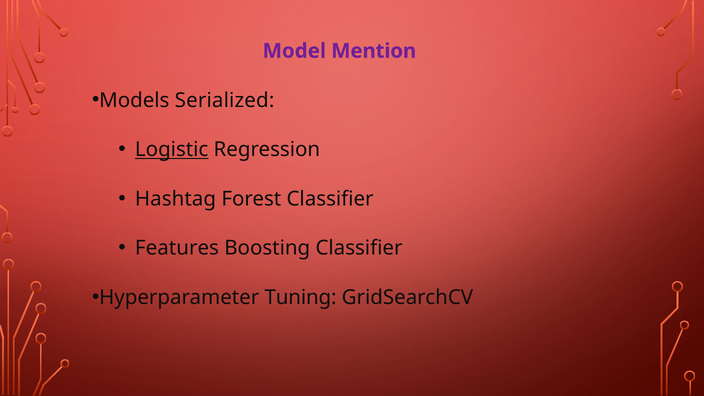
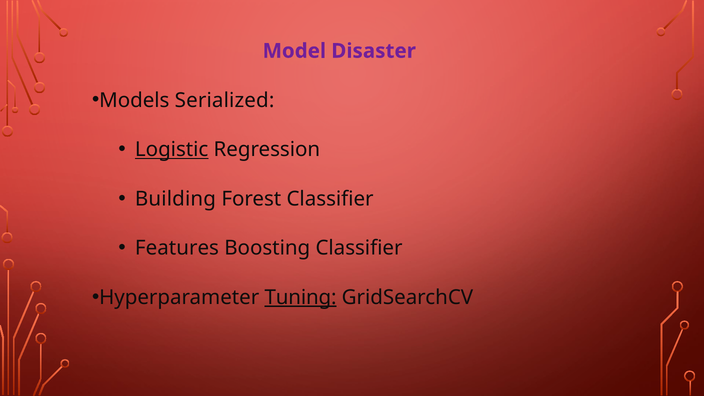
Mention: Mention -> Disaster
Hashtag: Hashtag -> Building
Tuning underline: none -> present
